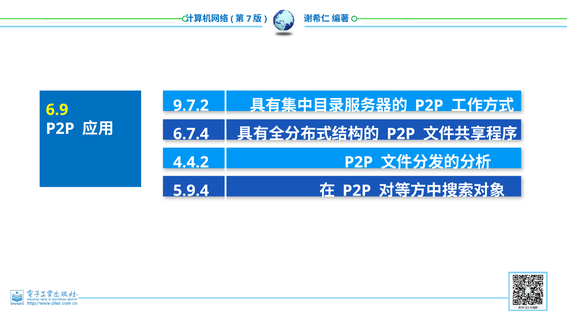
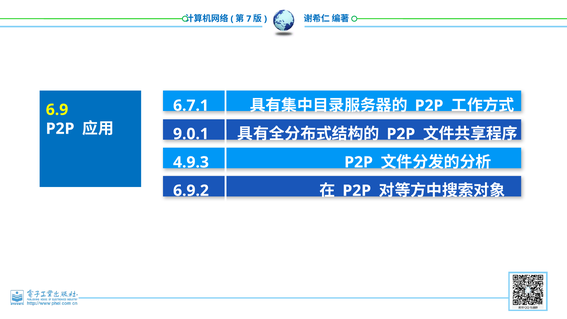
9.7.2: 9.7.2 -> 6.7.1
6.7.4: 6.7.4 -> 9.0.1
4.4.2: 4.4.2 -> 4.9.3
5.9.4: 5.9.4 -> 6.9.2
